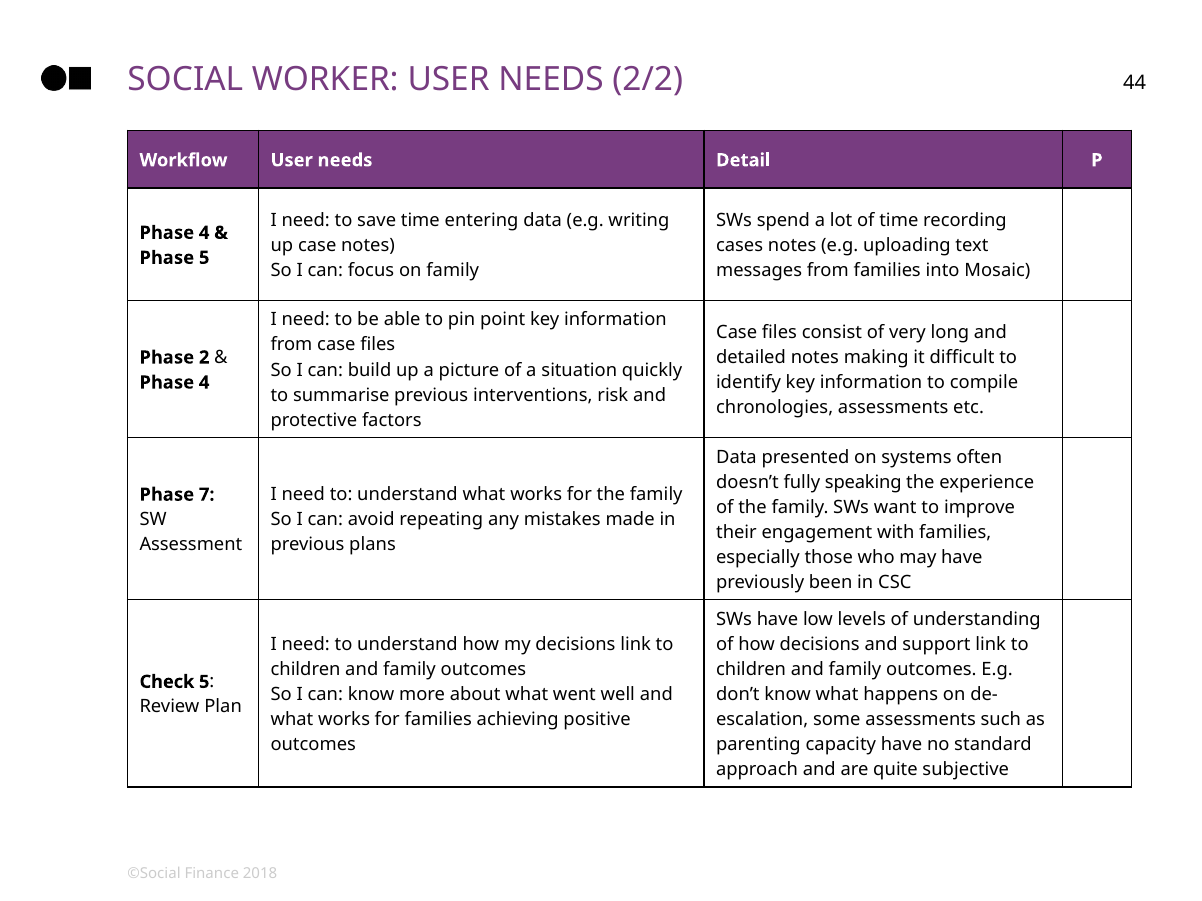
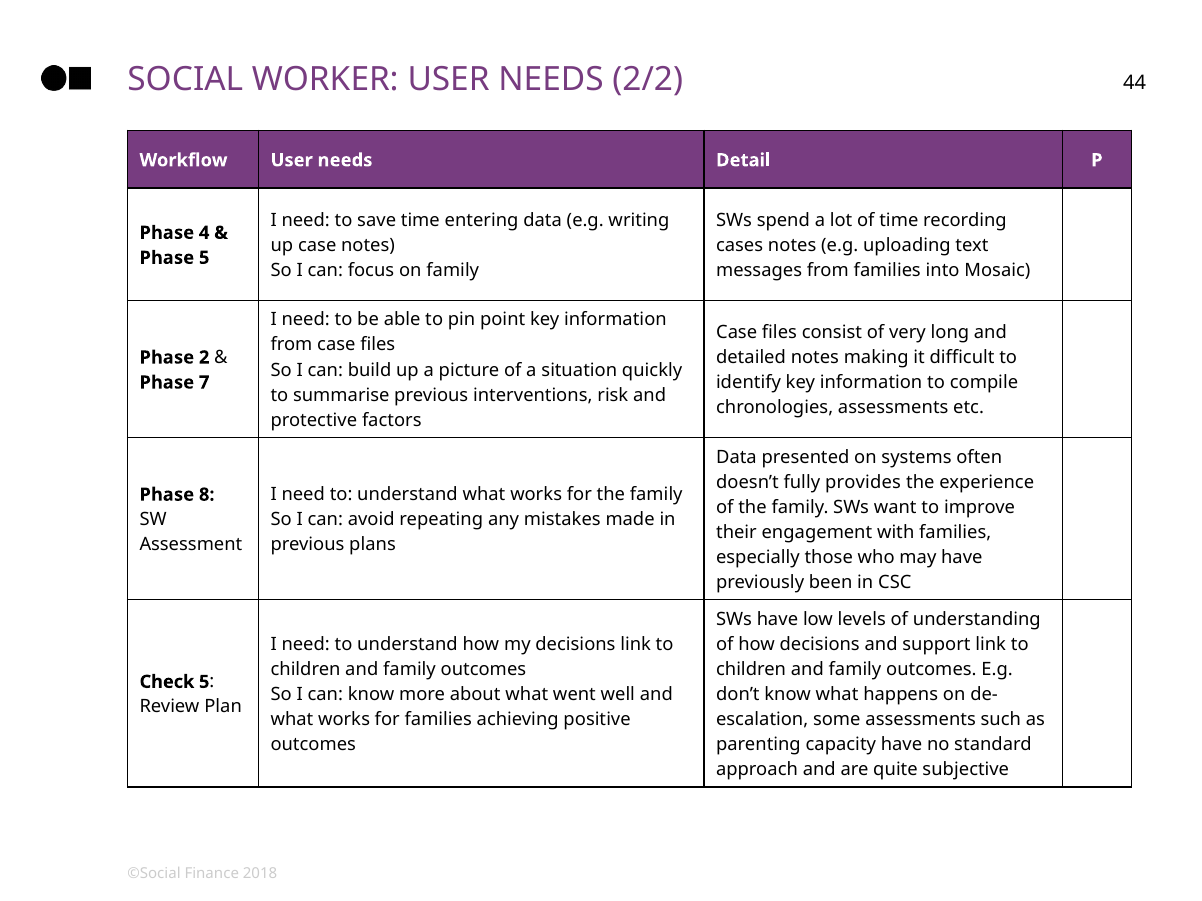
4 at (204, 383): 4 -> 7
speaking: speaking -> provides
7: 7 -> 8
